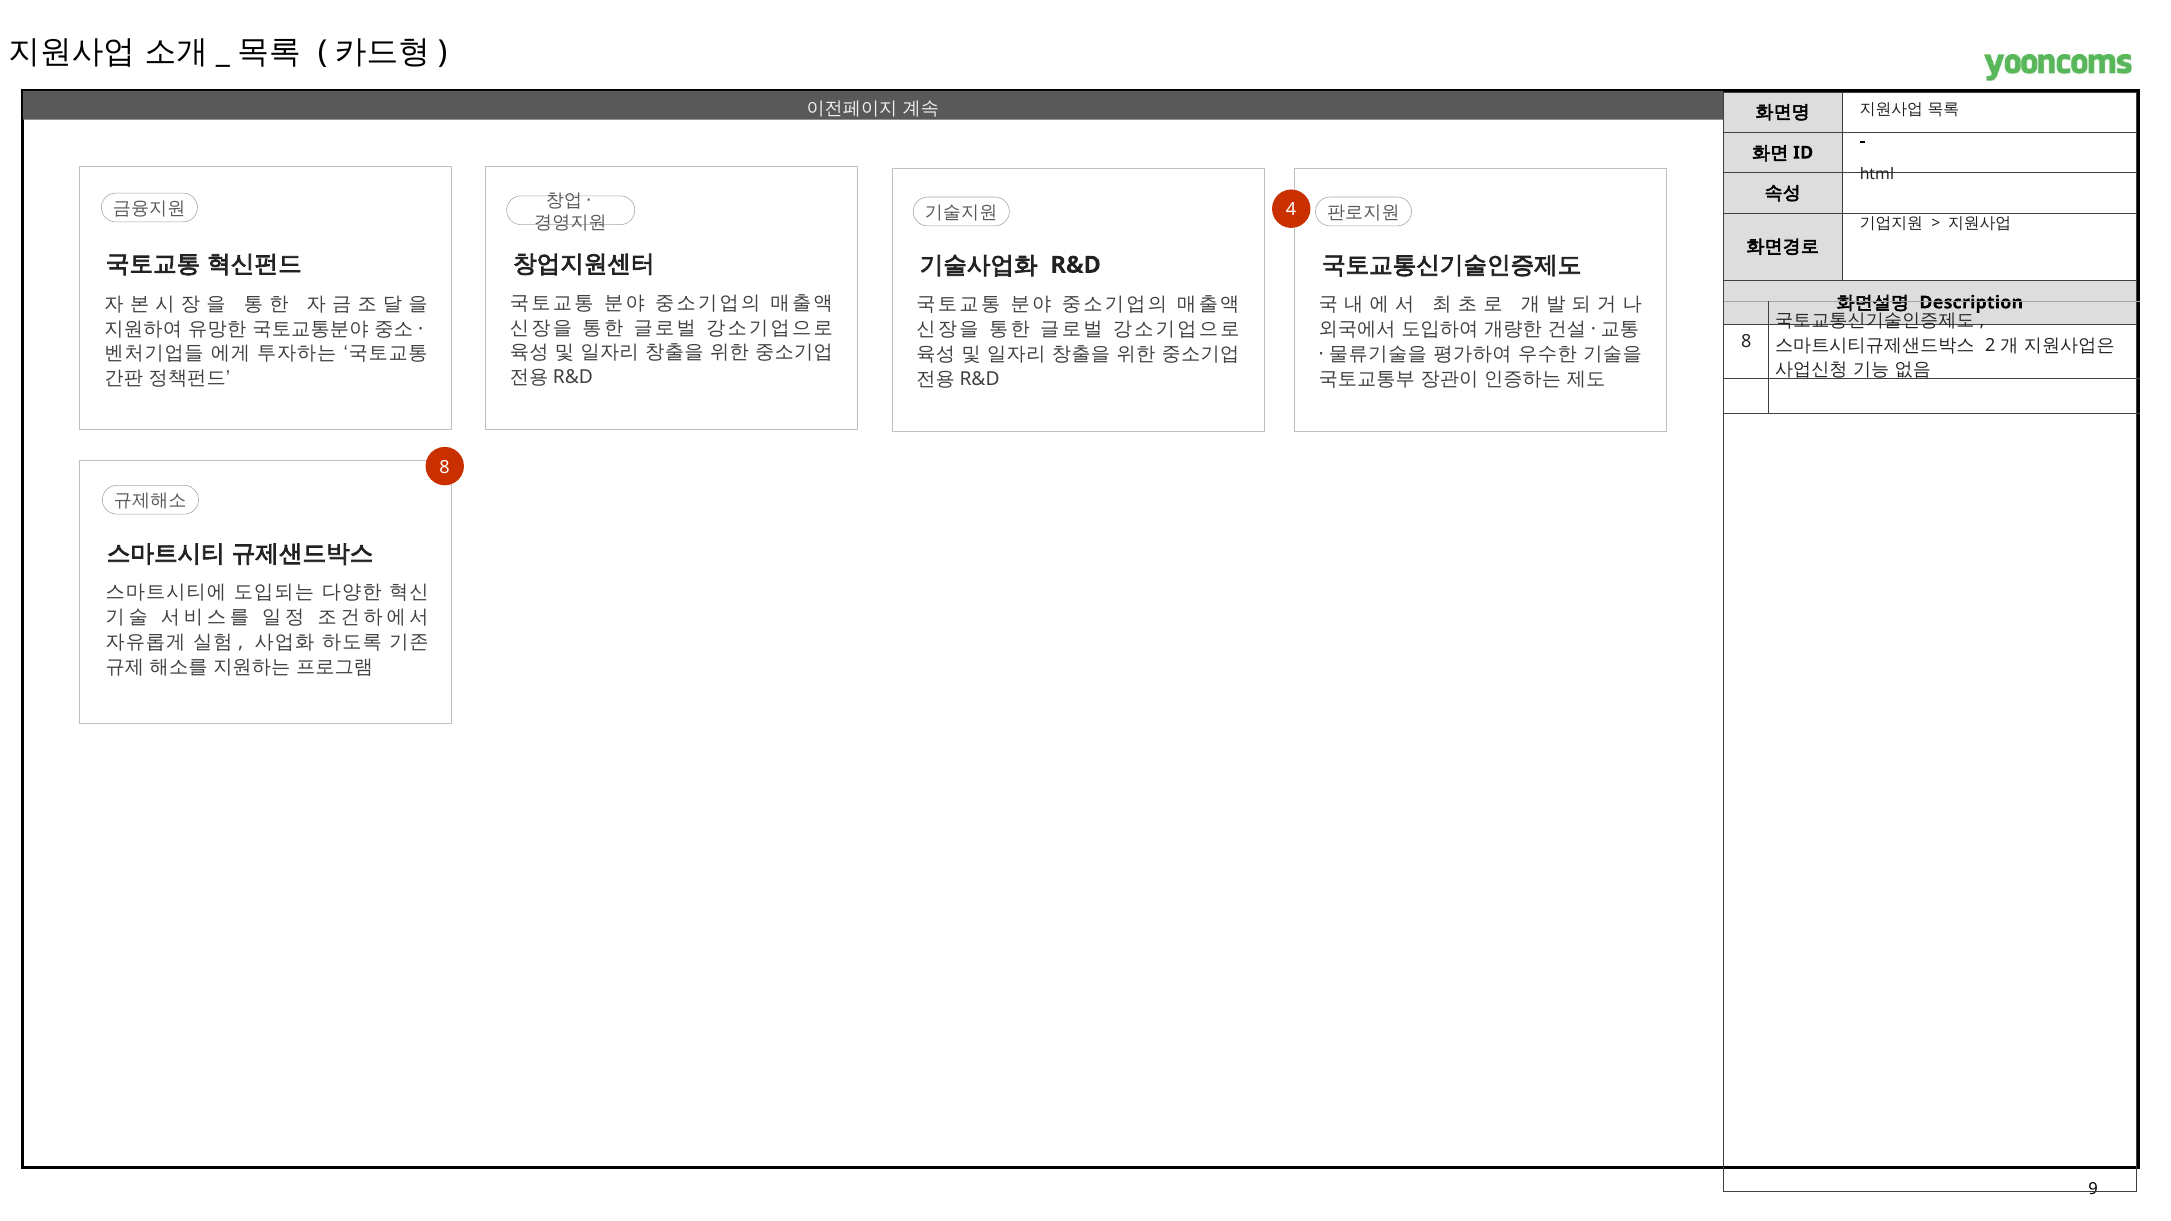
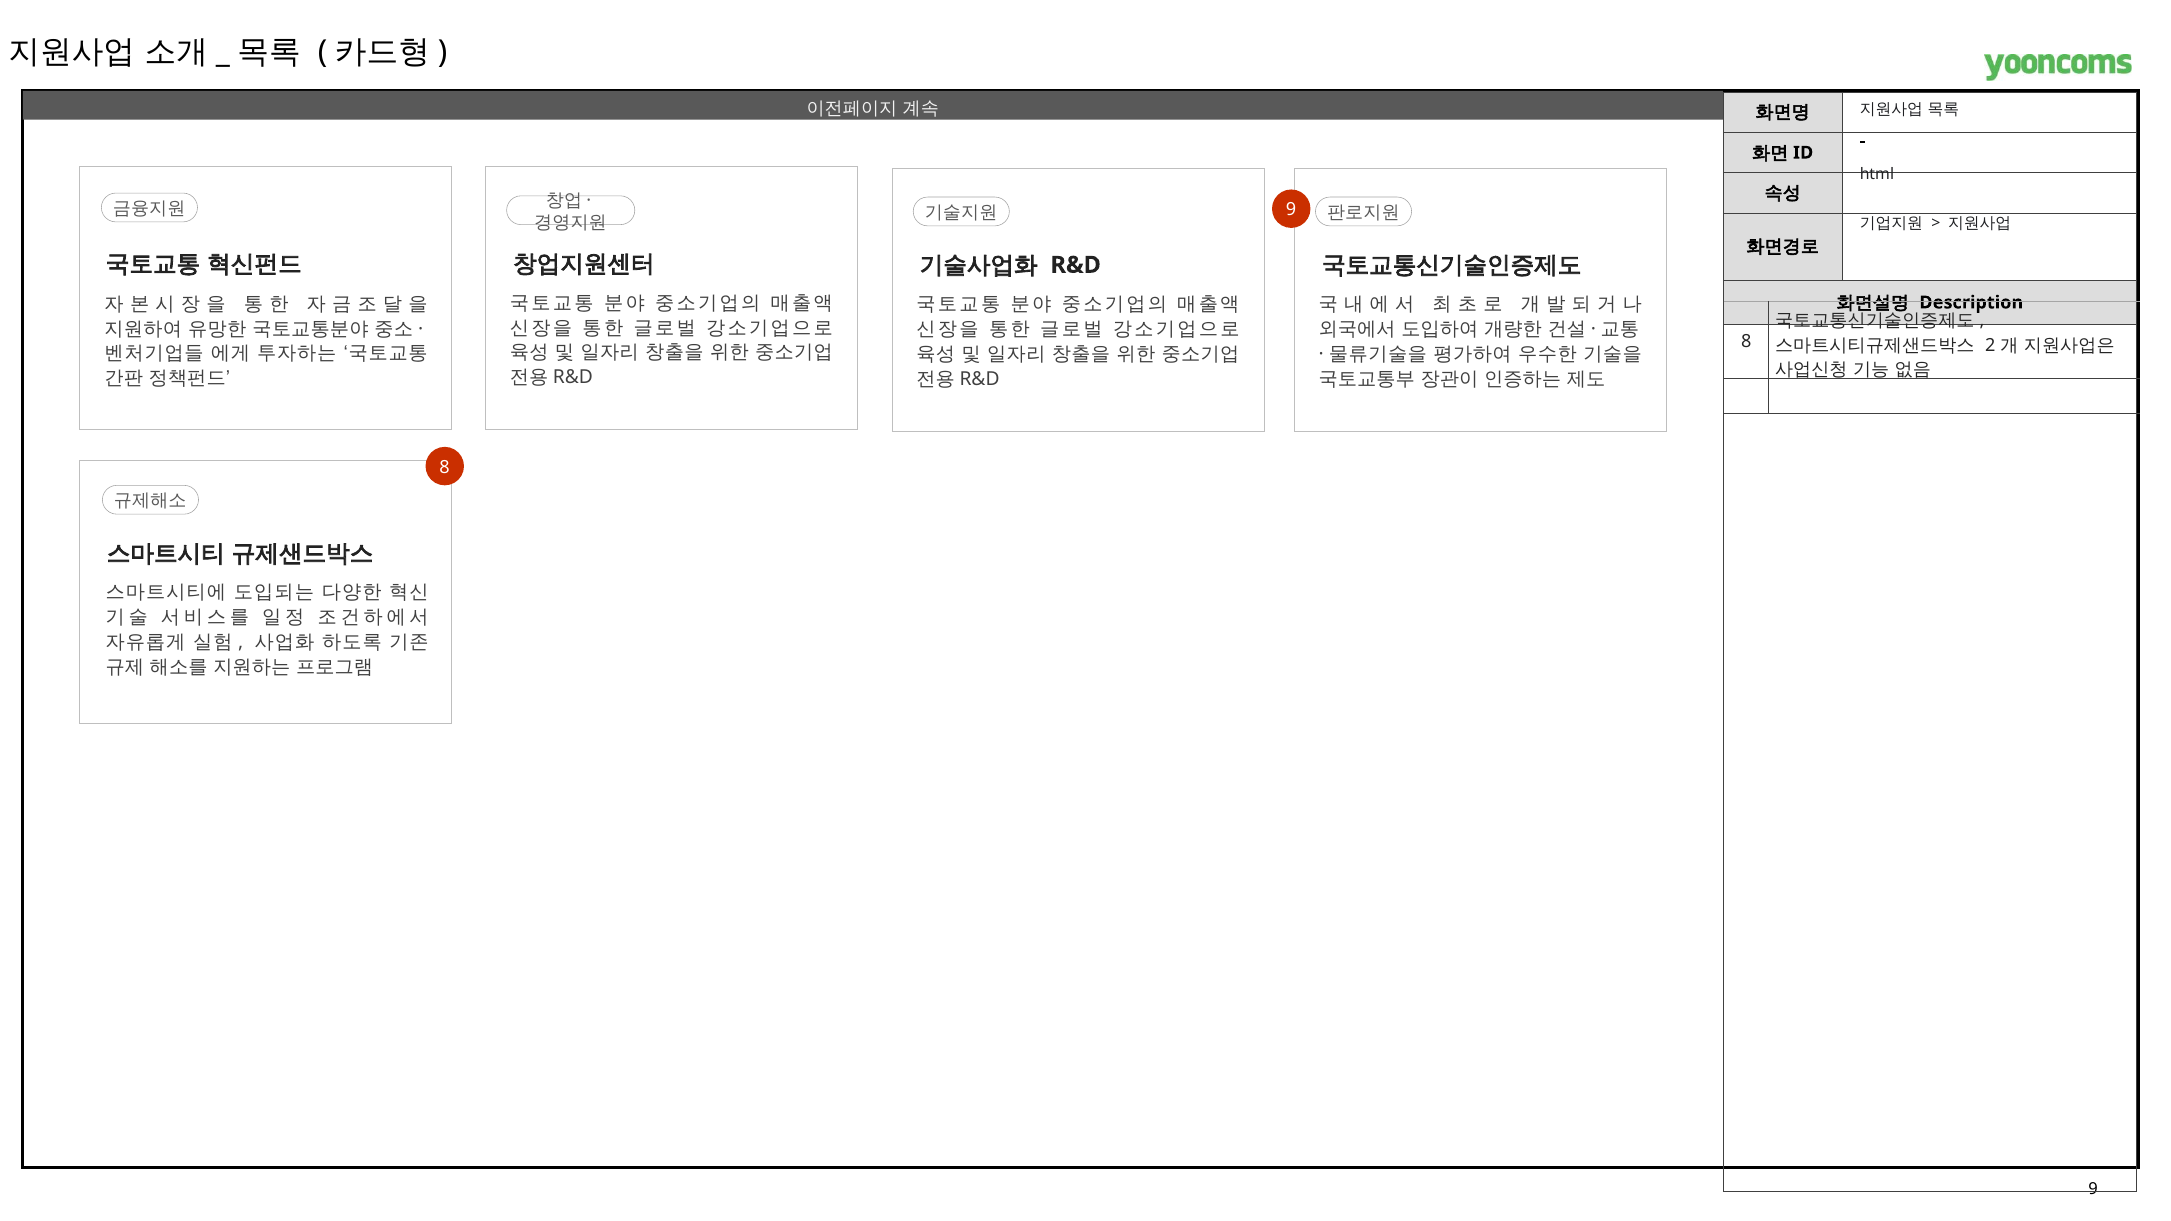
4 at (1291, 210): 4 -> 9
